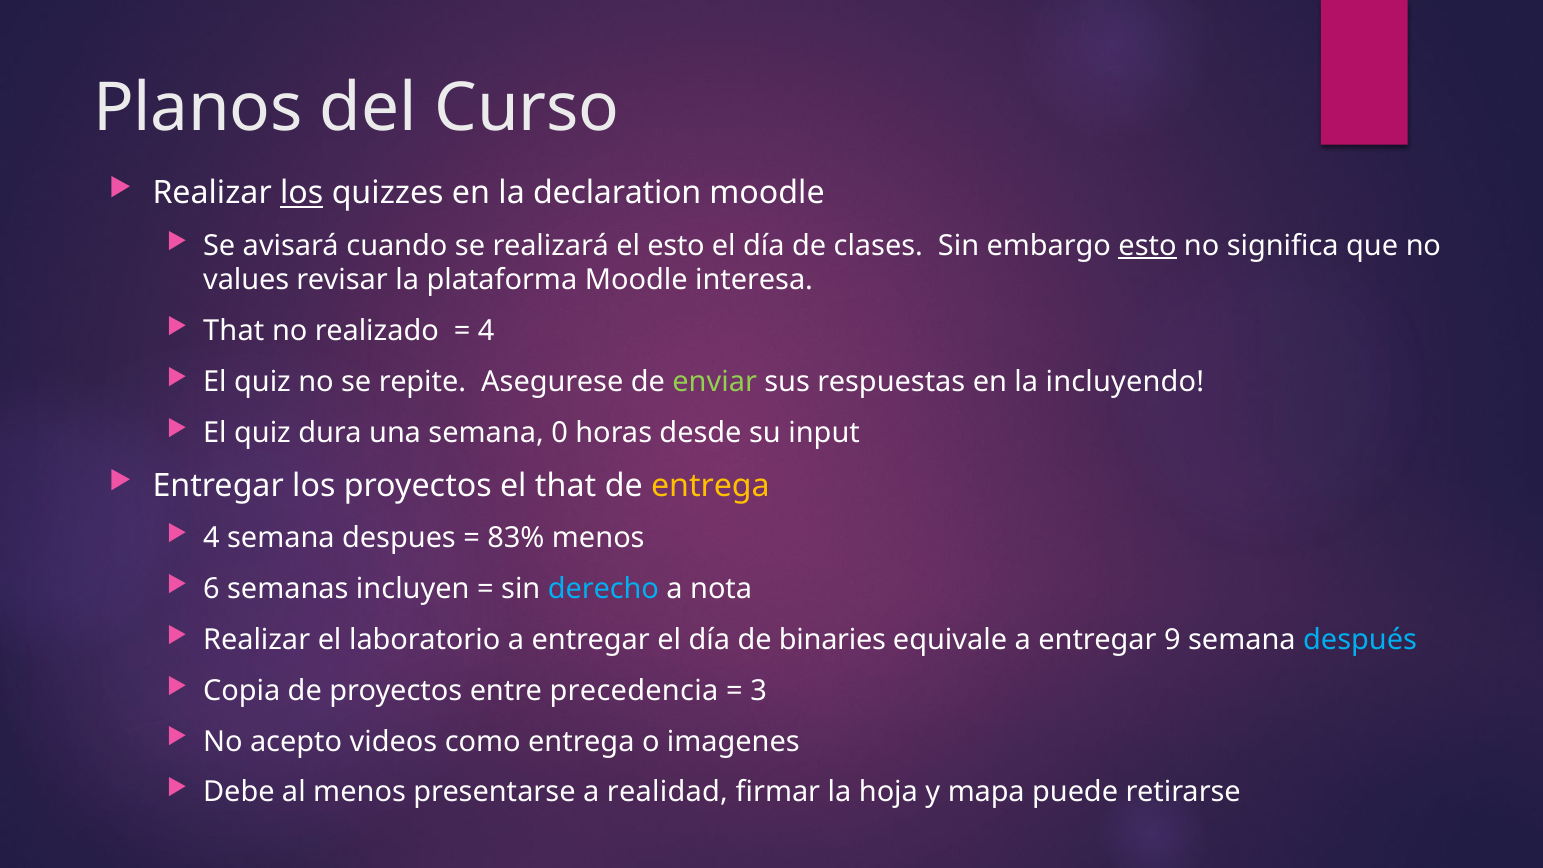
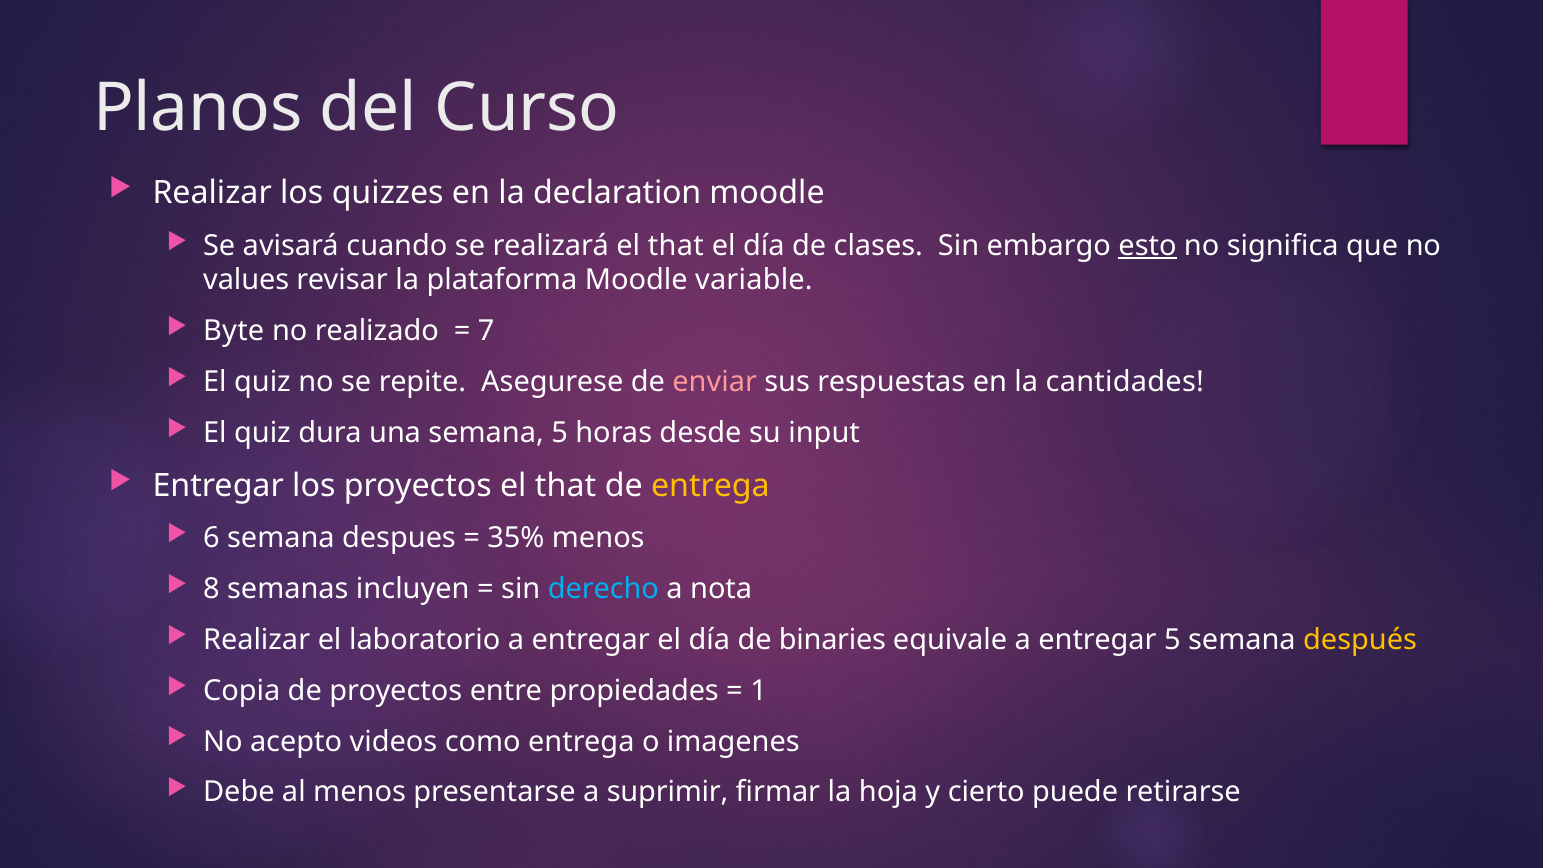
los at (302, 193) underline: present -> none
realizará el esto: esto -> that
interesa: interesa -> variable
That at (234, 331): That -> Byte
4 at (486, 331): 4 -> 7
enviar colour: light green -> pink
incluyendo: incluyendo -> cantidades
semana 0: 0 -> 5
4 at (211, 538): 4 -> 6
83%: 83% -> 35%
6: 6 -> 8
entregar 9: 9 -> 5
después colour: light blue -> yellow
precedencia: precedencia -> propiedades
3: 3 -> 1
realidad: realidad -> suprimir
mapa: mapa -> cierto
